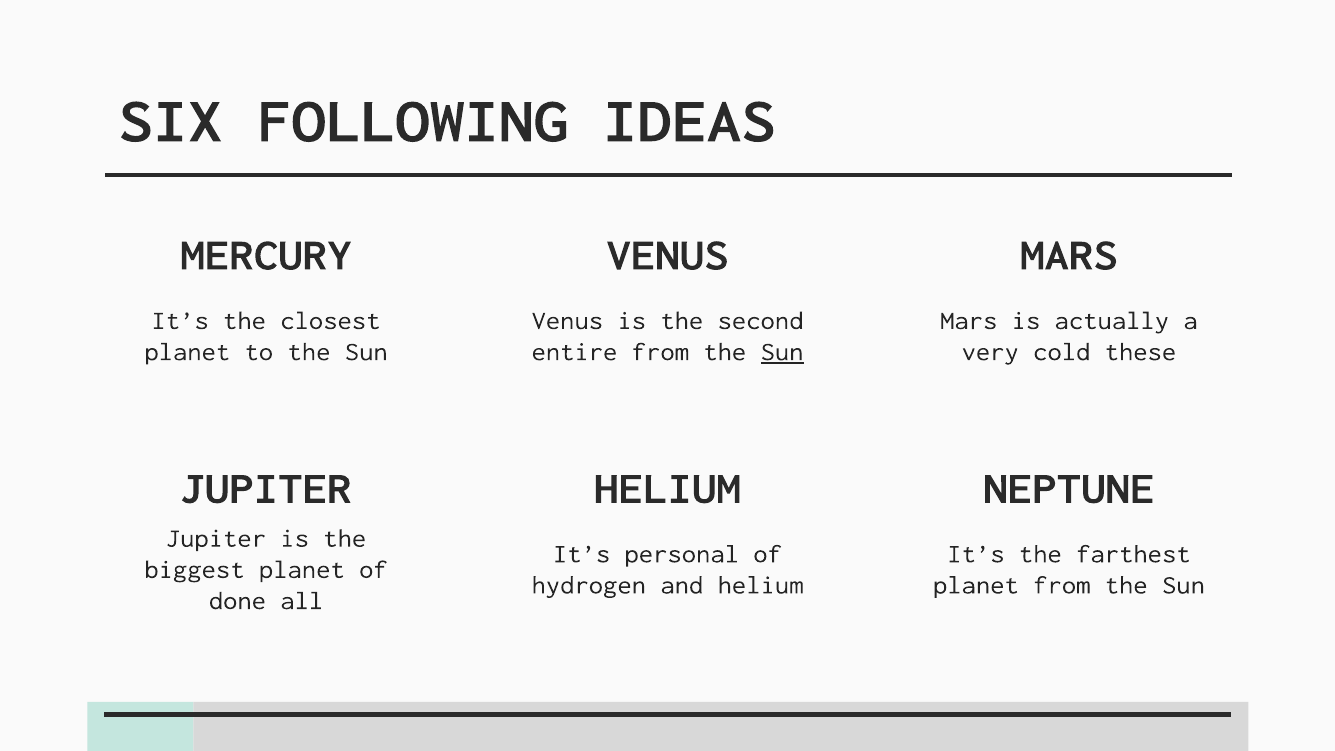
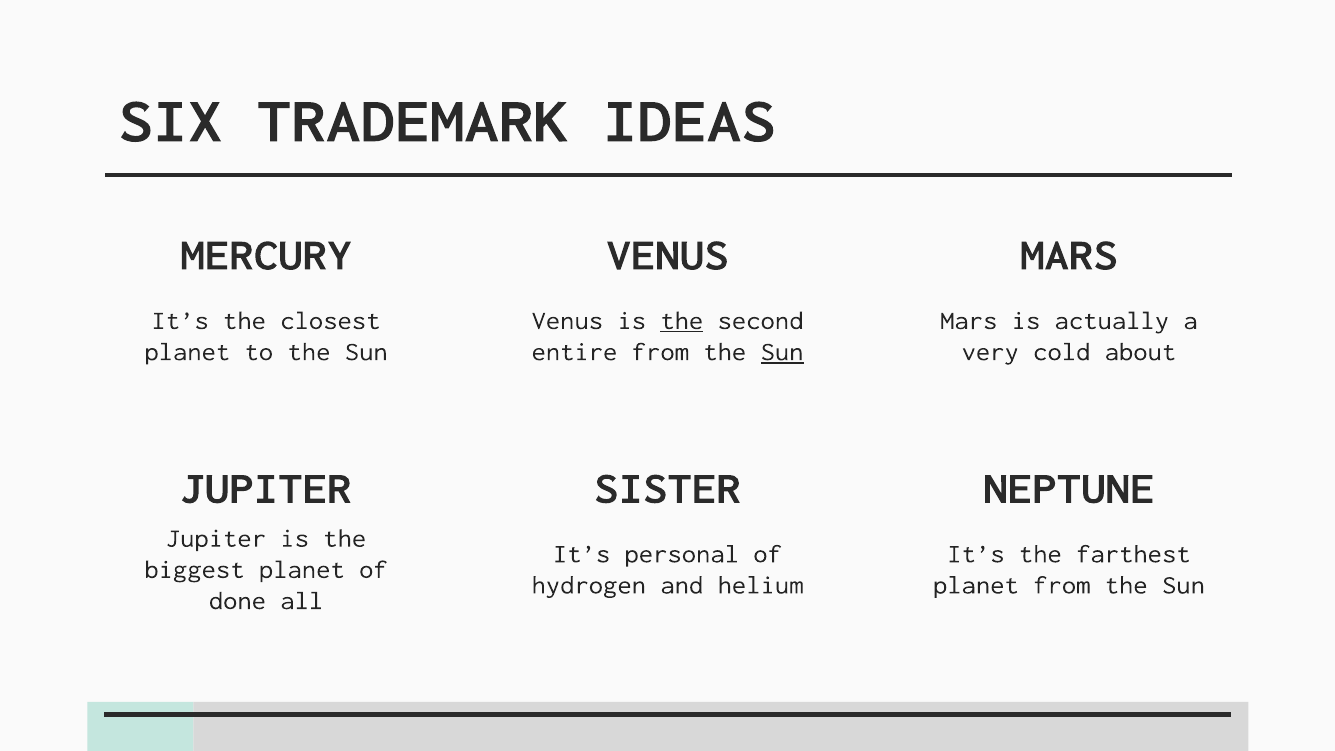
FOLLOWING: FOLLOWING -> TRADEMARK
the at (682, 320) underline: none -> present
these: these -> about
HELIUM at (667, 488): HELIUM -> SISTER
